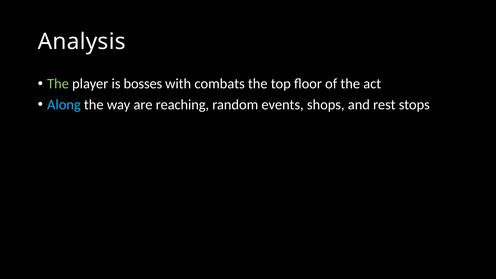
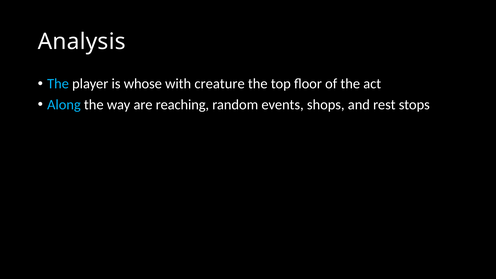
The at (58, 84) colour: light green -> light blue
bosses: bosses -> whose
combats: combats -> creature
